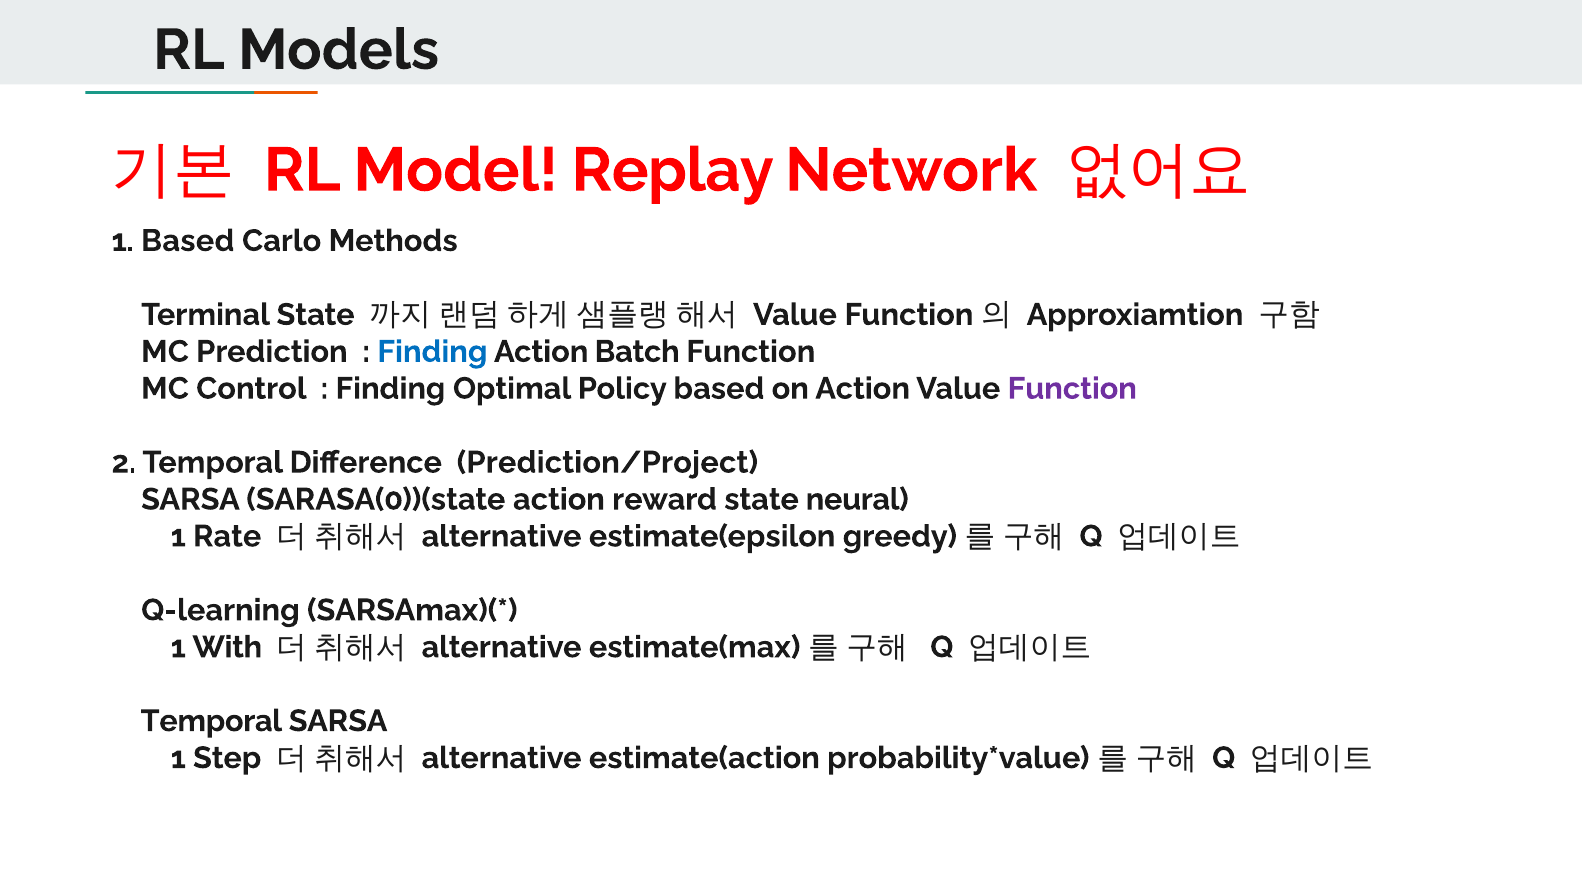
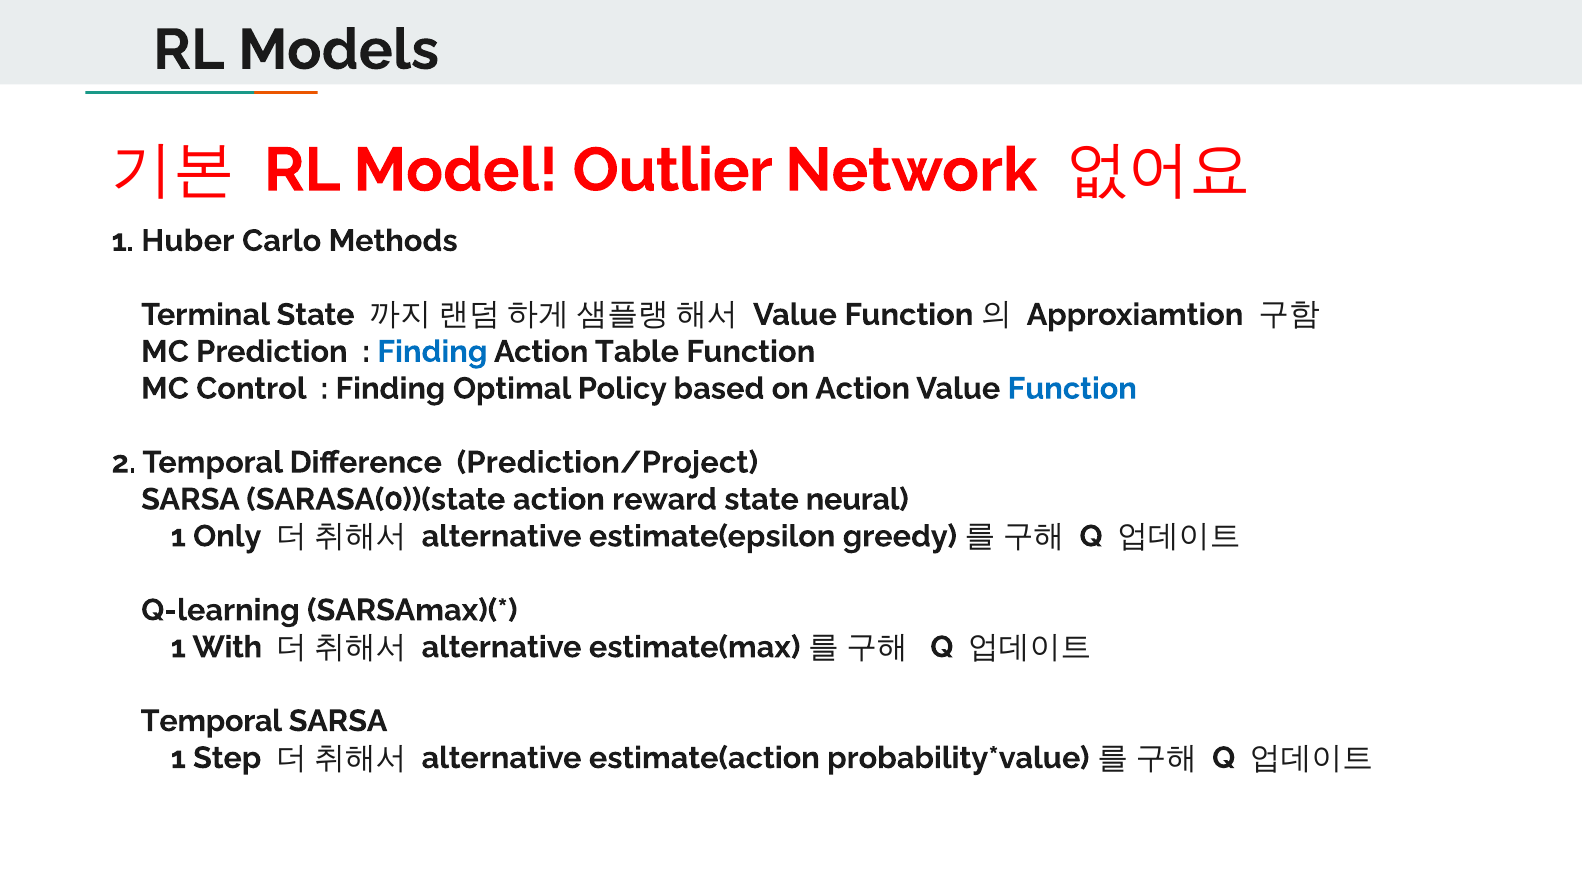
Replay: Replay -> Outlier
1 Based: Based -> Huber
Batch: Batch -> Table
Function at (1072, 389) colour: purple -> blue
Rate: Rate -> Only
